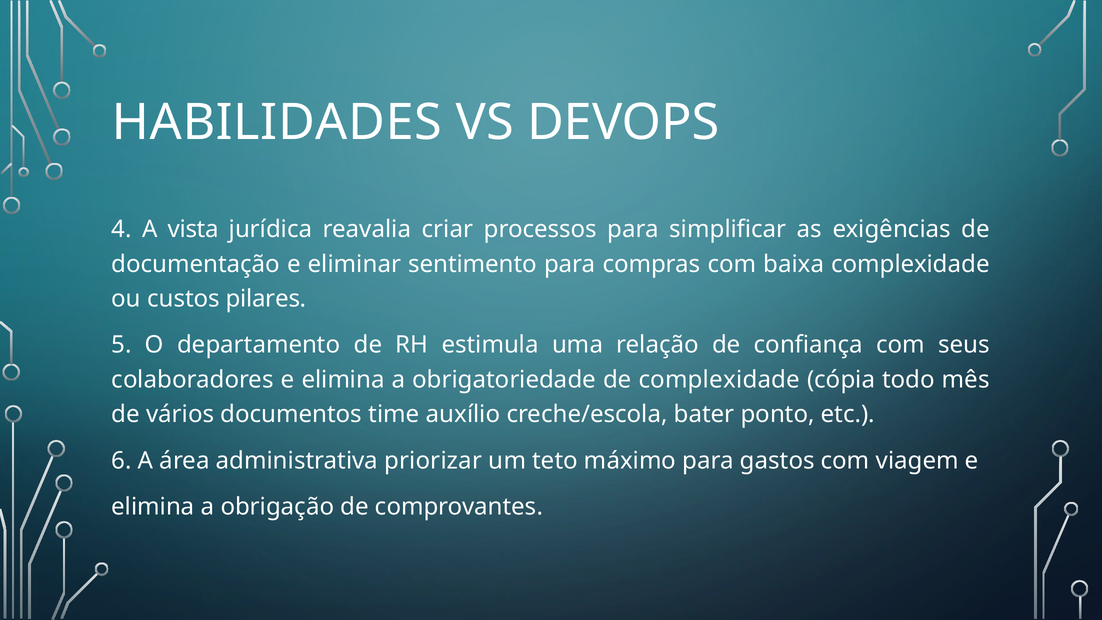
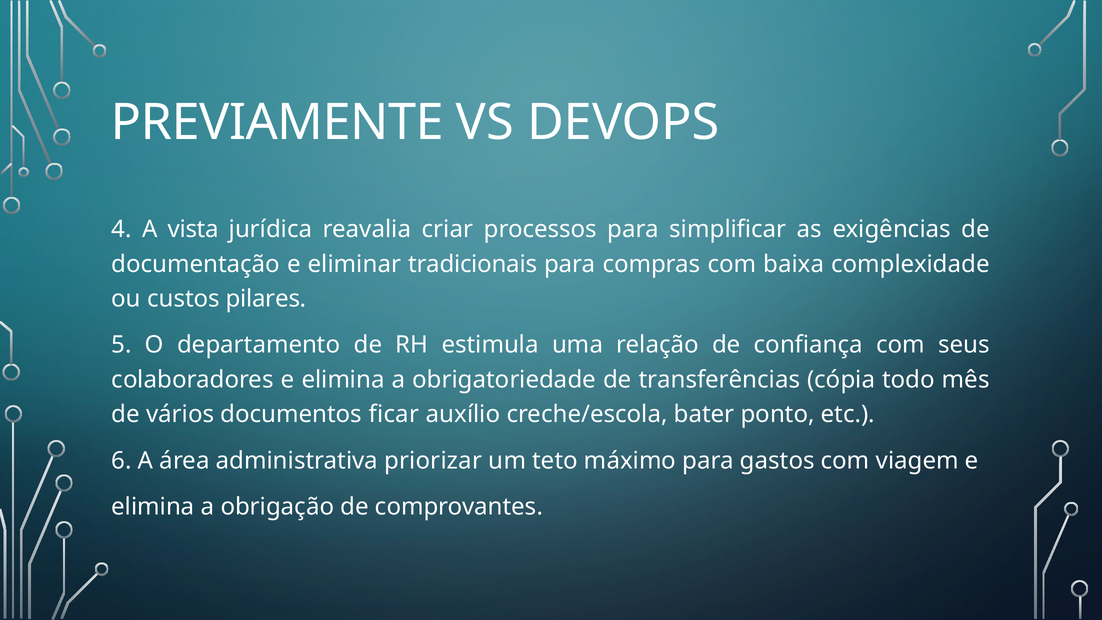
HABILIDADES: HABILIDADES -> PREVIAMENTE
sentimento: sentimento -> tradicionais
de complexidade: complexidade -> transferências
time: time -> ficar
